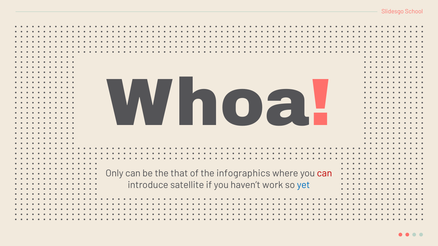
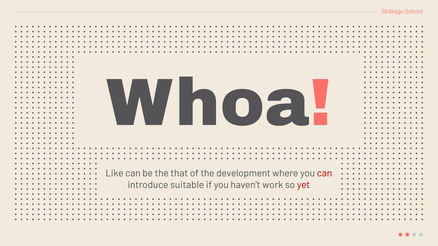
Only: Only -> Like
infographics: infographics -> development
satellite: satellite -> suitable
yet colour: blue -> red
